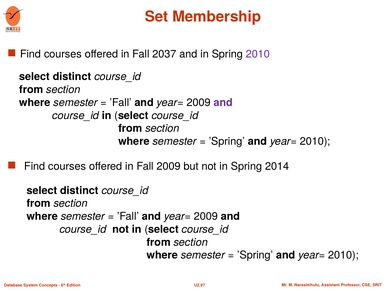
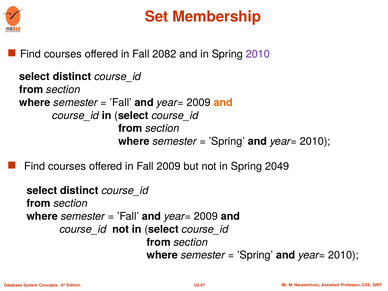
2037: 2037 -> 2082
and at (223, 103) colour: purple -> orange
2014: 2014 -> 2049
